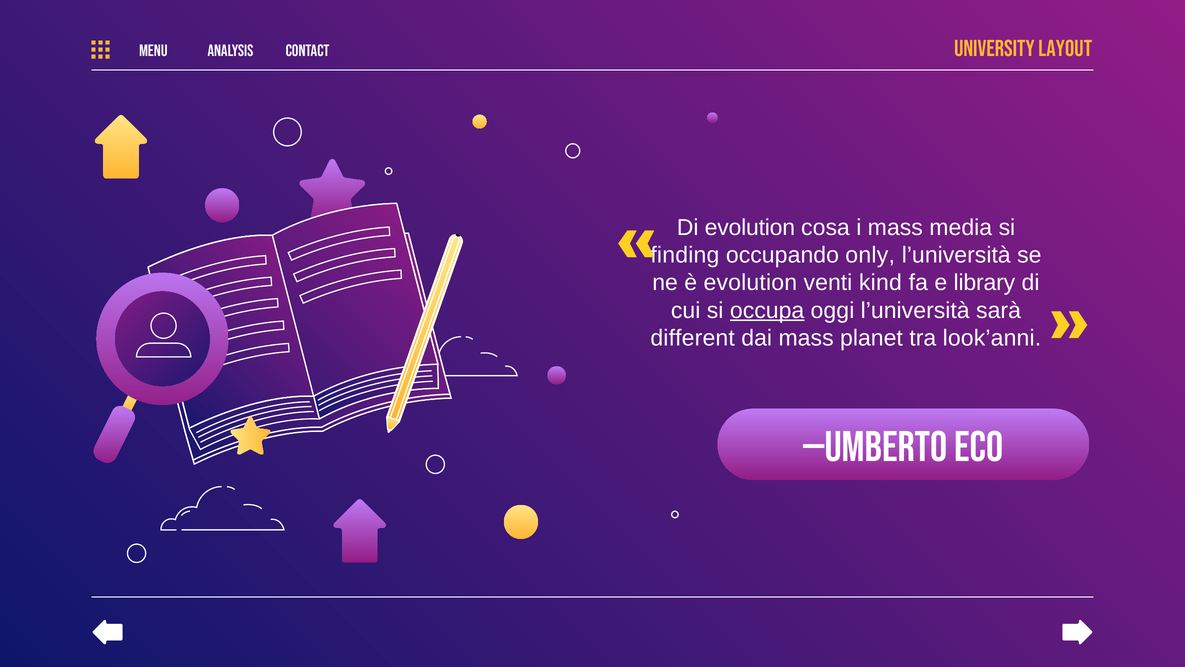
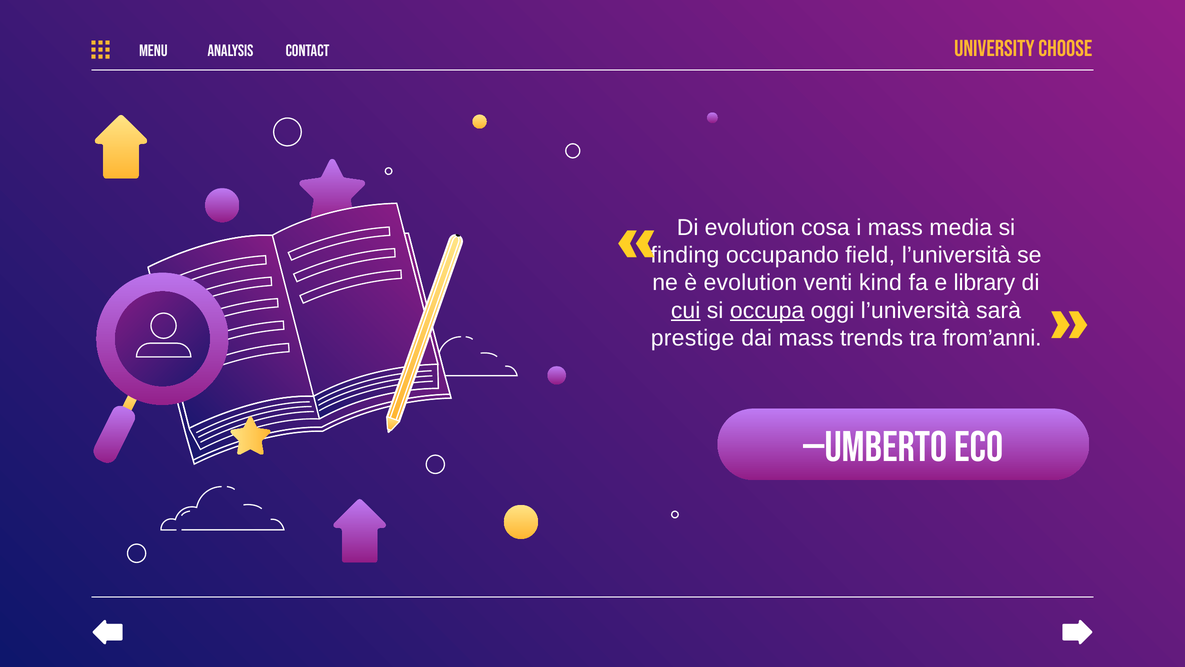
LAYOUT: LAYOUT -> CHOOSE
only: only -> field
cui underline: none -> present
different: different -> prestige
planet: planet -> trends
look’anni: look’anni -> from’anni
